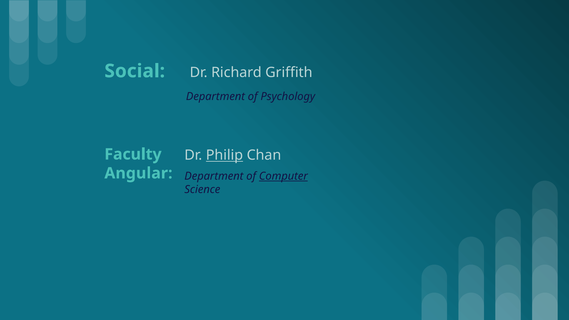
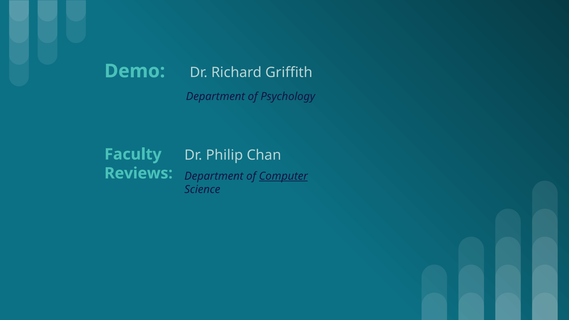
Social: Social -> Demo
Philip underline: present -> none
Angular: Angular -> Reviews
